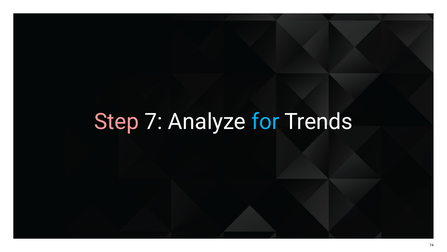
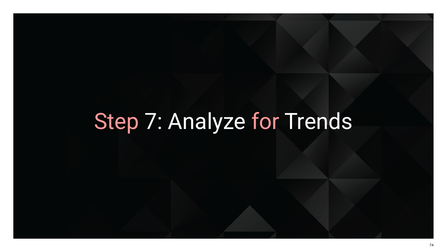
for colour: light blue -> pink
